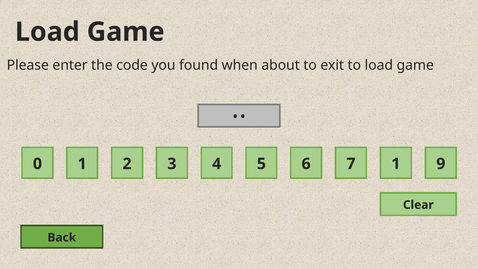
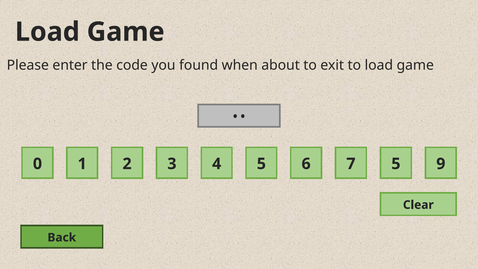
7 1: 1 -> 5
